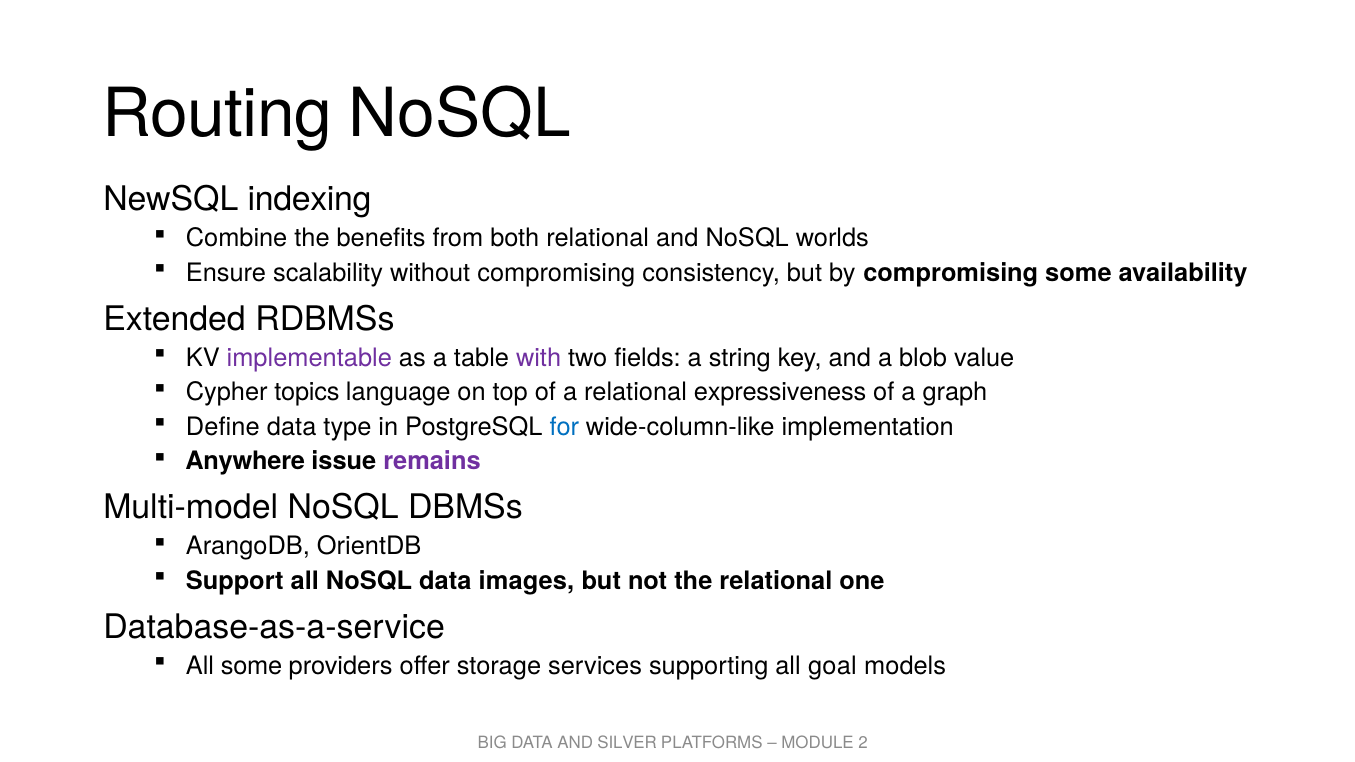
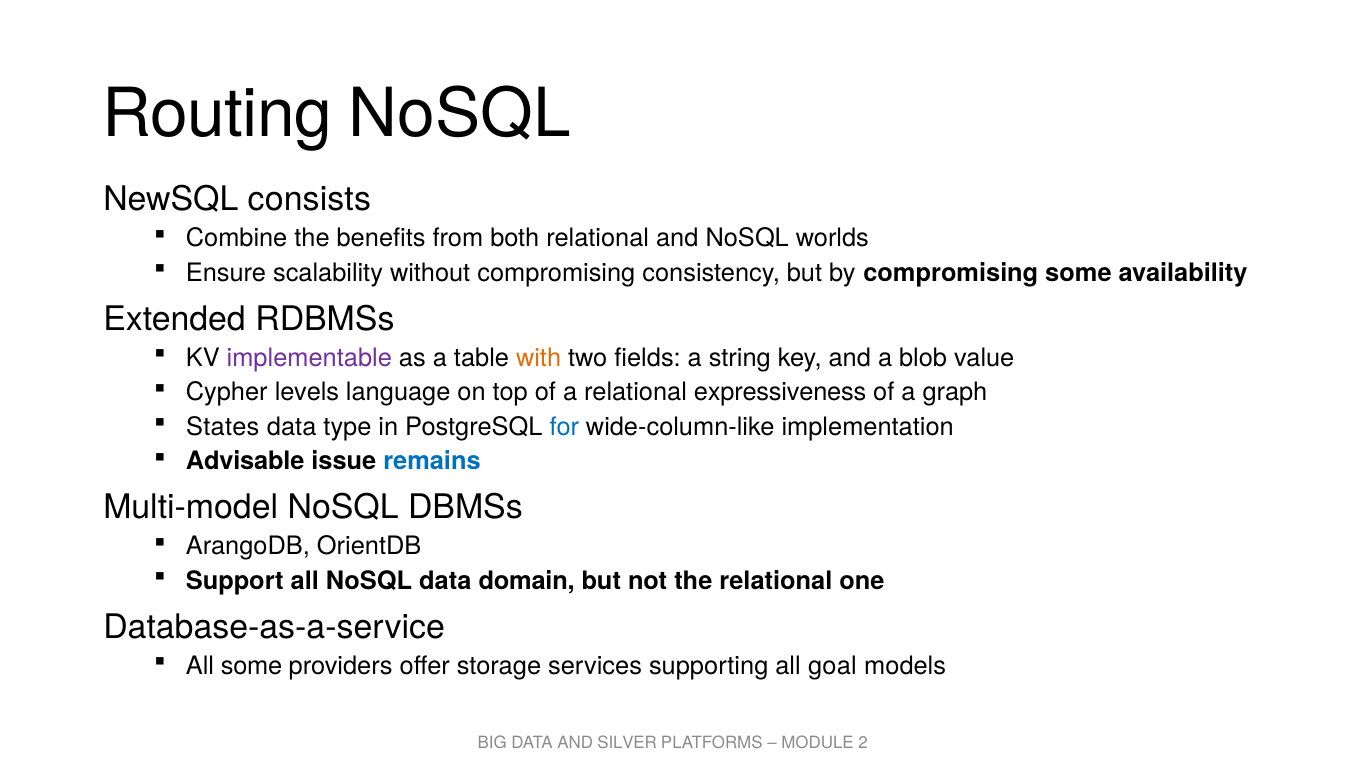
indexing: indexing -> consists
with colour: purple -> orange
topics: topics -> levels
Define: Define -> States
Anywhere: Anywhere -> Advisable
remains colour: purple -> blue
images: images -> domain
